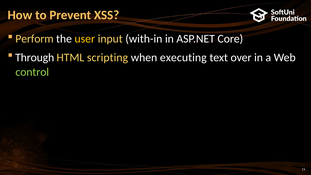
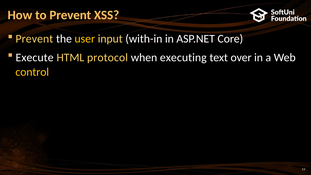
Perform at (34, 39): Perform -> Prevent
Through: Through -> Execute
scripting: scripting -> protocol
control colour: light green -> yellow
